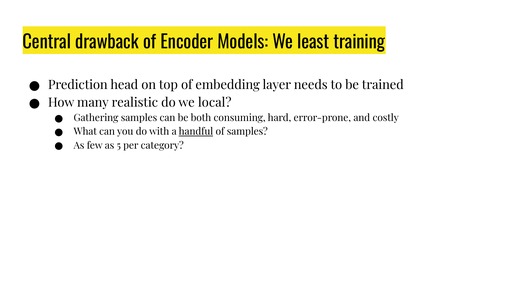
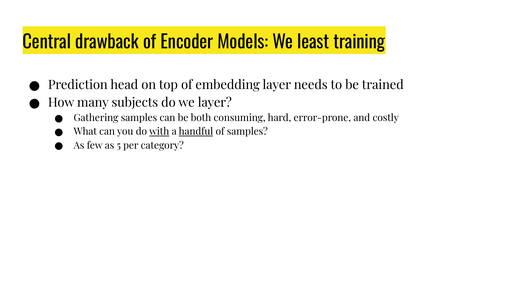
realistic: realistic -> subjects
we local: local -> layer
with underline: none -> present
